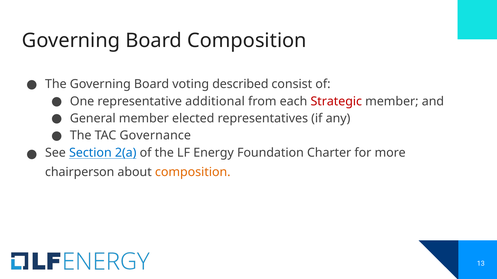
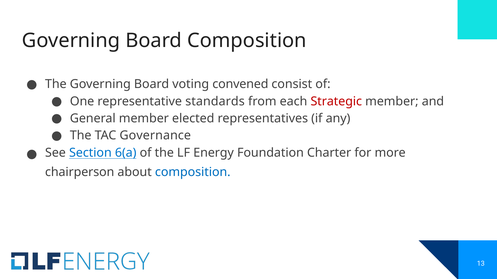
described: described -> convened
additional: additional -> standards
2(a: 2(a -> 6(a
composition at (193, 172) colour: orange -> blue
